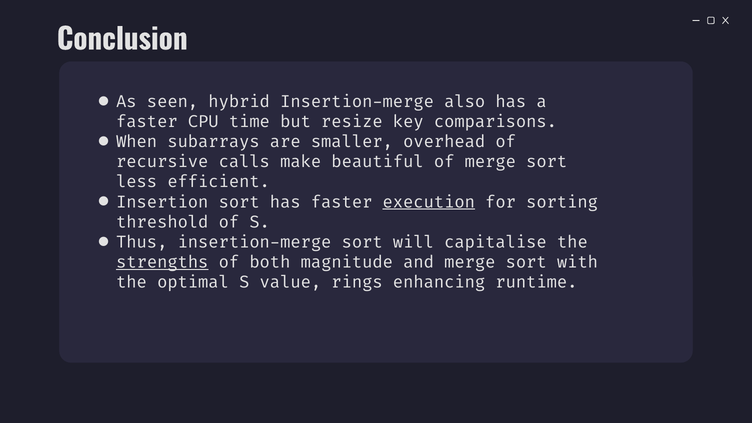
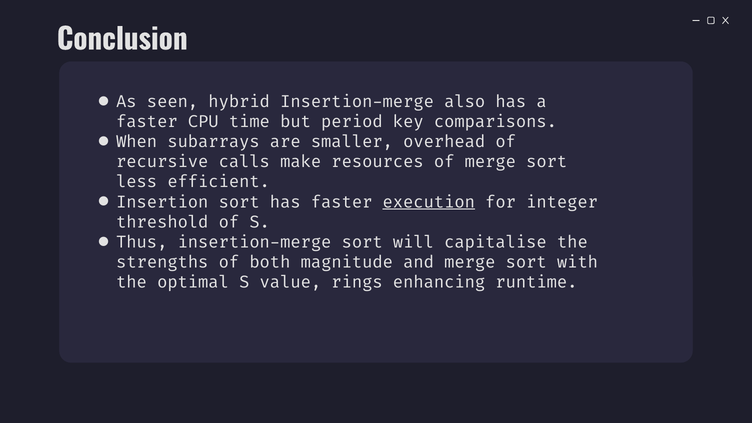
resize: resize -> period
beautiful: beautiful -> resources
sorting: sorting -> integer
strengths underline: present -> none
